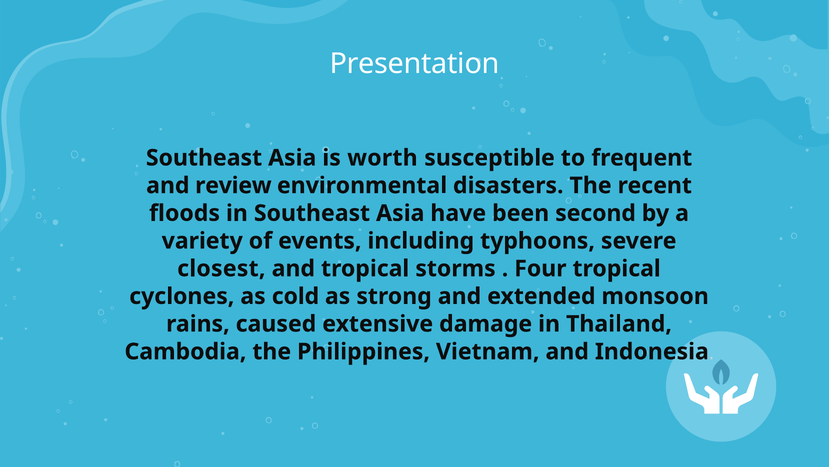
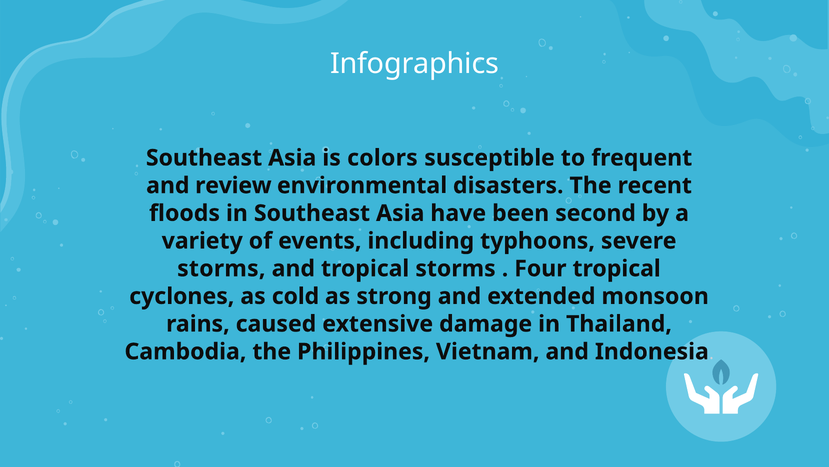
Presentation: Presentation -> Infographics
worth: worth -> colors
closest at (221, 268): closest -> storms
